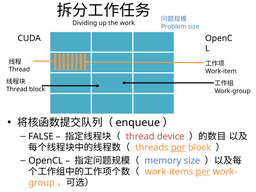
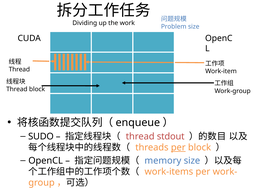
FALSE: FALSE -> SUDO
device: device -> stdout
per at (203, 172) underline: present -> none
